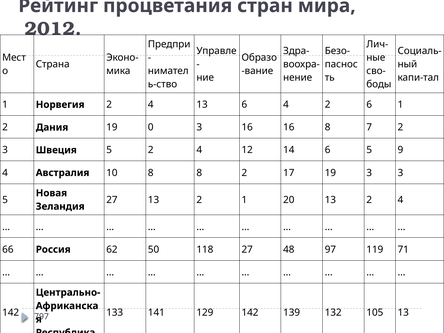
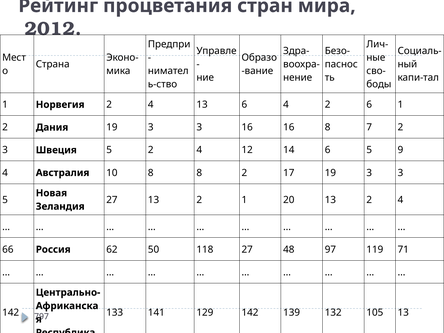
Дания 19 0: 0 -> 3
